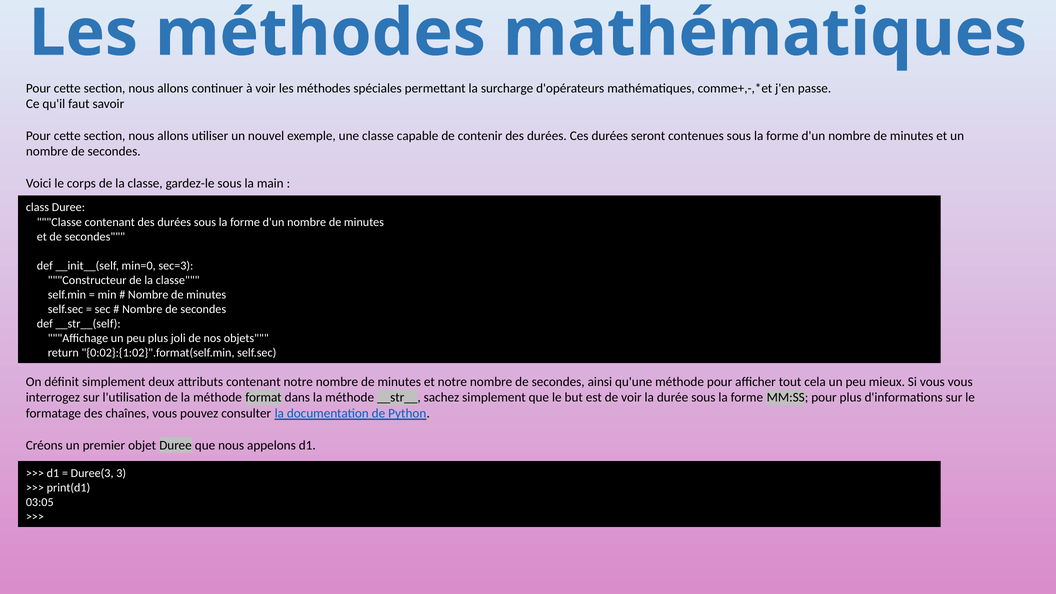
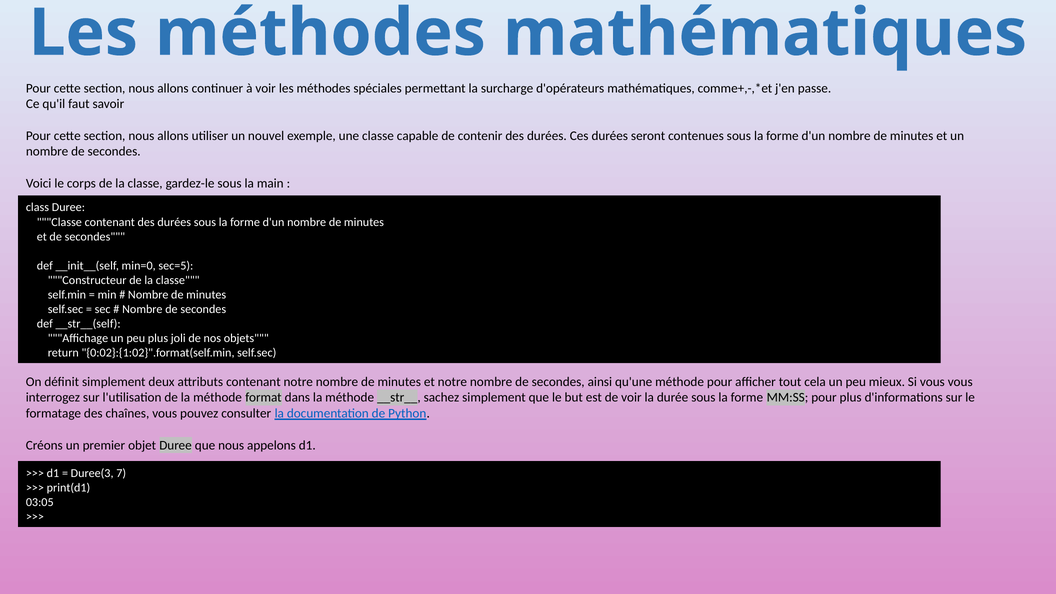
sec=3: sec=3 -> sec=5
3: 3 -> 7
